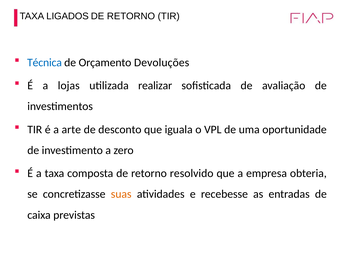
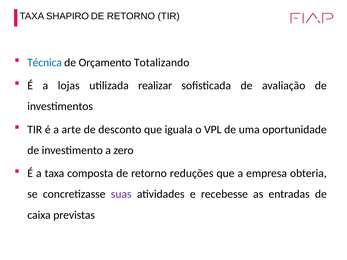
LIGADOS: LIGADOS -> SHAPIRO
Devoluções: Devoluções -> Totalizando
resolvido: resolvido -> reduções
suas colour: orange -> purple
